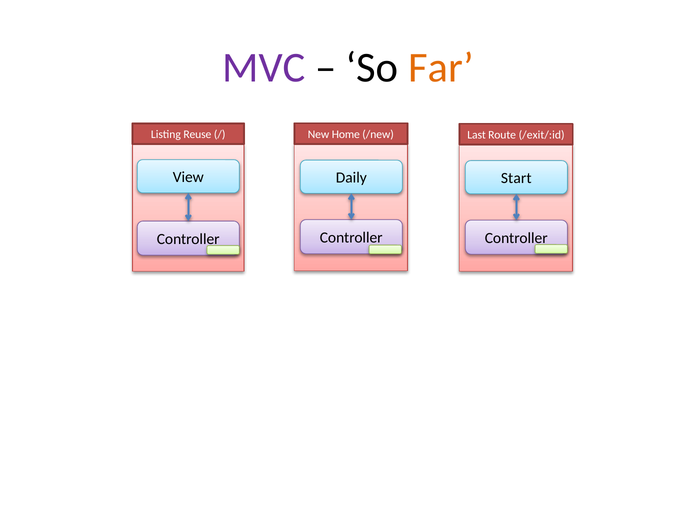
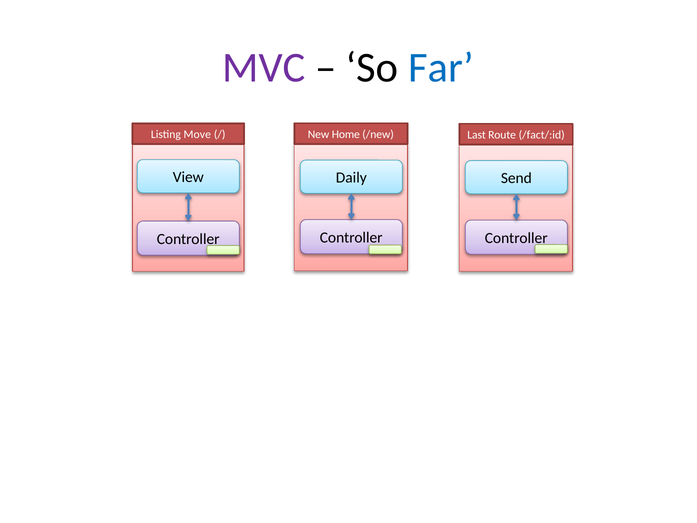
Far colour: orange -> blue
Reuse: Reuse -> Move
/exit/:id: /exit/:id -> /fact/:id
Start: Start -> Send
